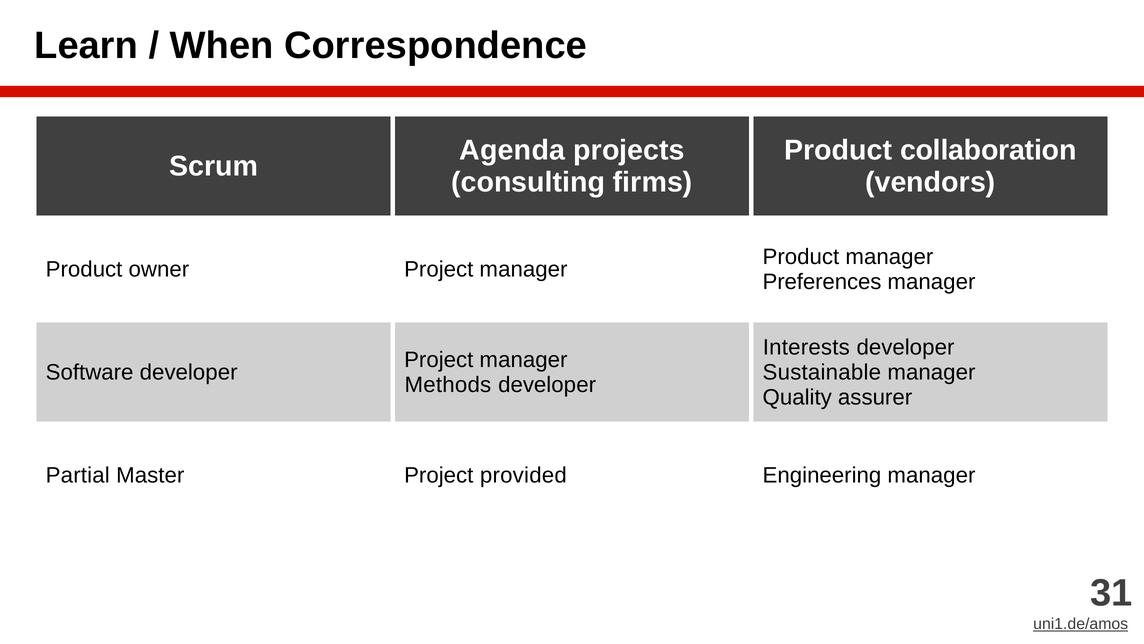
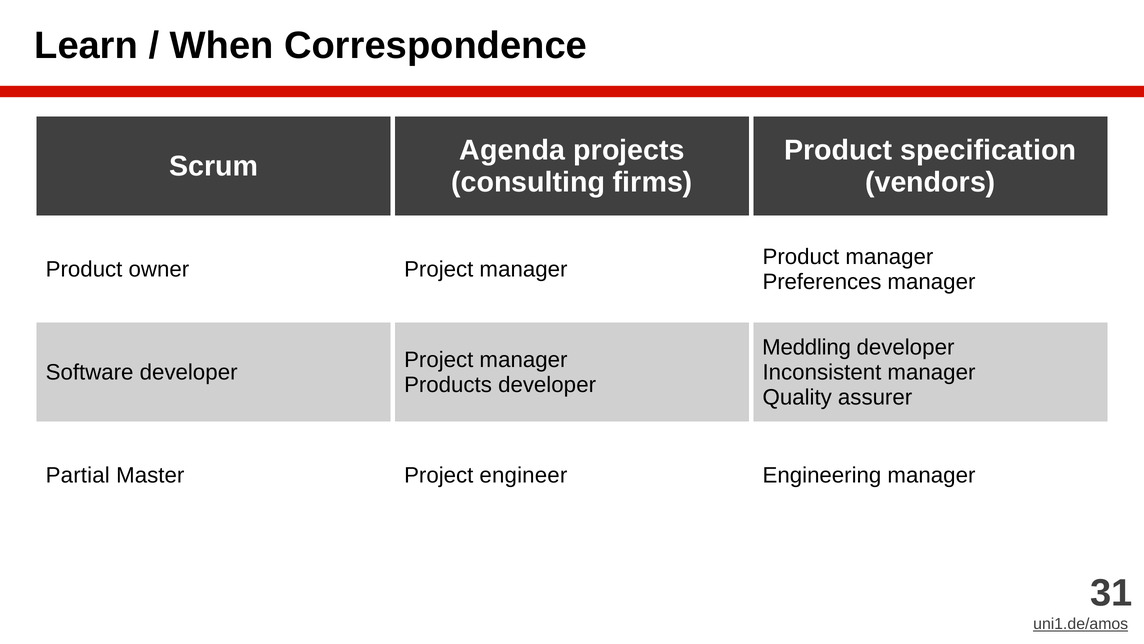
collaboration: collaboration -> specification
Interests: Interests -> Meddling
Sustainable: Sustainable -> Inconsistent
Methods: Methods -> Products
provided: provided -> engineer
